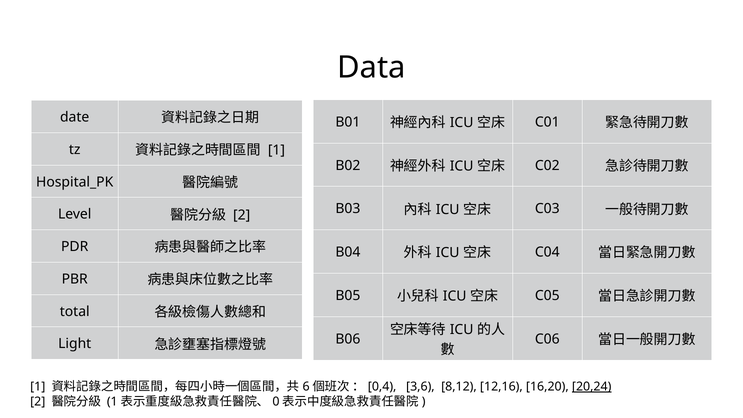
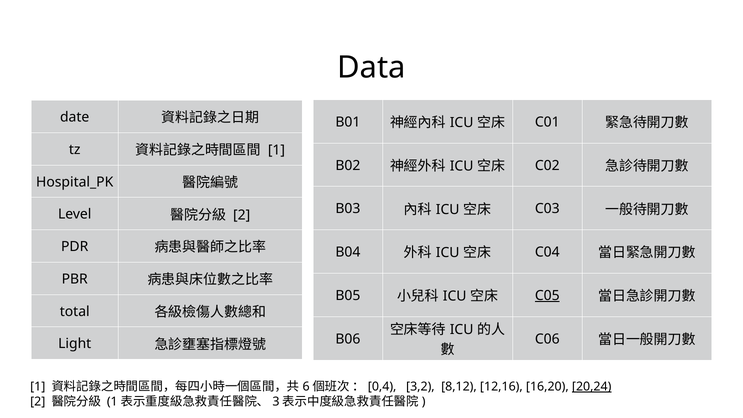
C05 underline: none -> present
3,6: 3,6 -> 3,2
0: 0 -> 3
